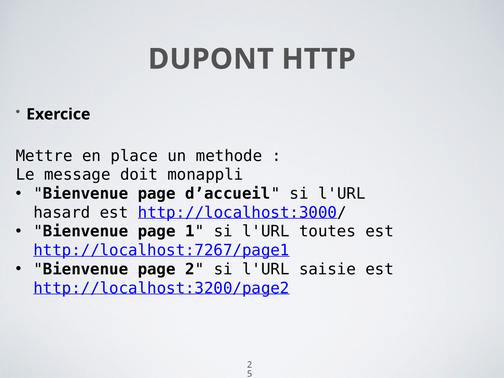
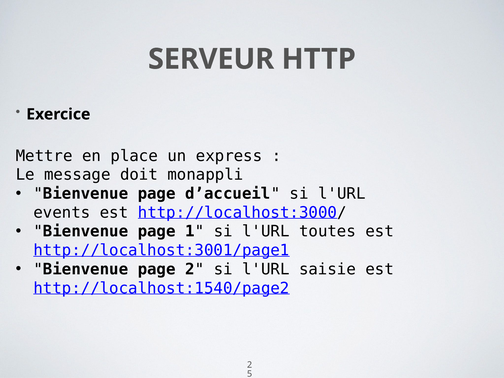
DUPONT: DUPONT -> SERVEUR
methode: methode -> express
hasard: hasard -> events
http://localhost:7267/page1: http://localhost:7267/page1 -> http://localhost:3001/page1
http://localhost:3200/page2: http://localhost:3200/page2 -> http://localhost:1540/page2
